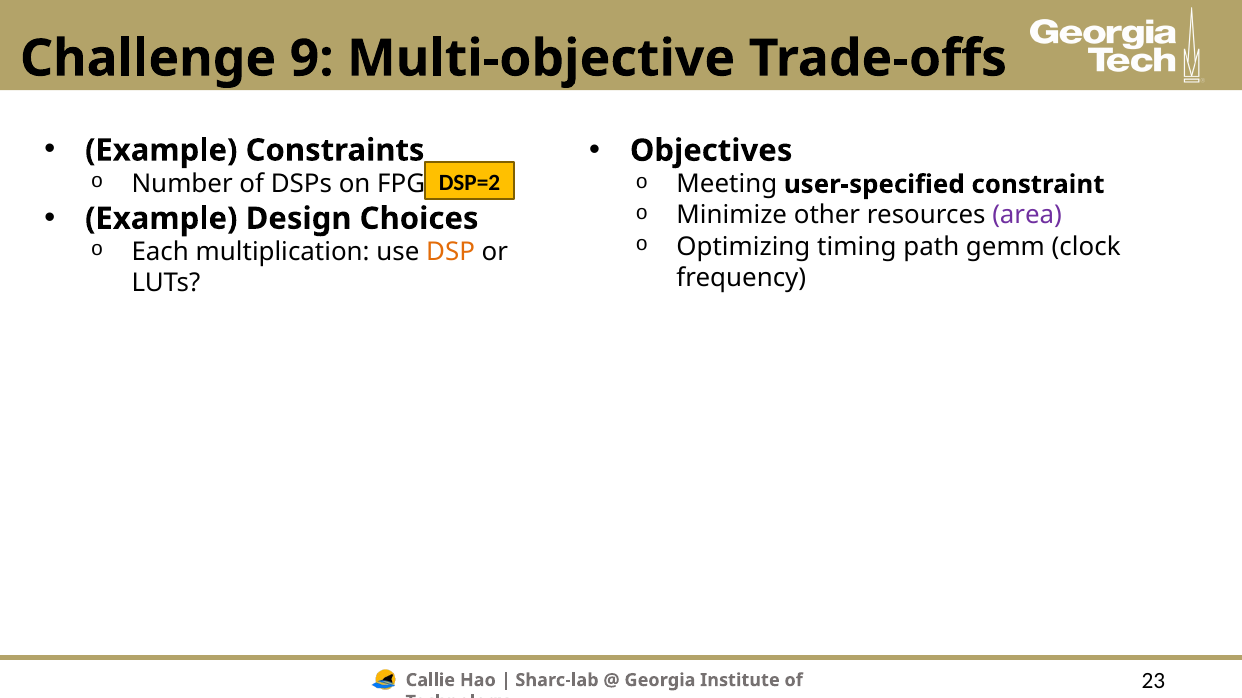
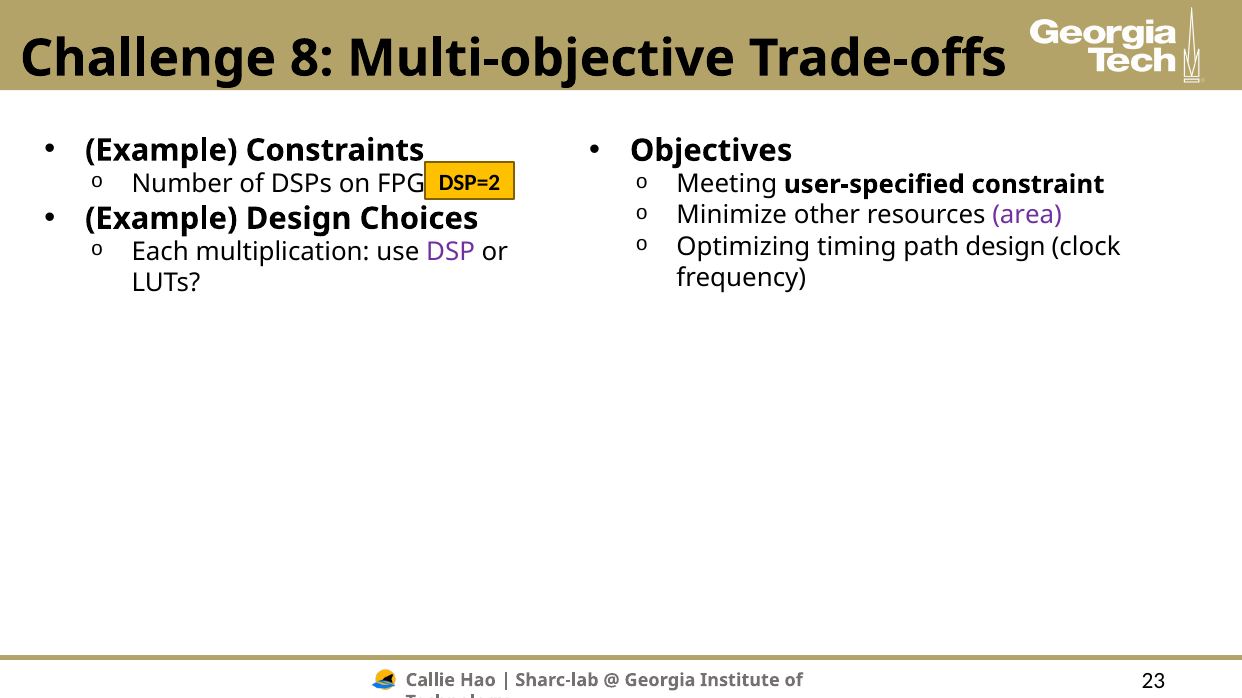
9: 9 -> 8
path gemm: gemm -> design
DSP colour: orange -> purple
